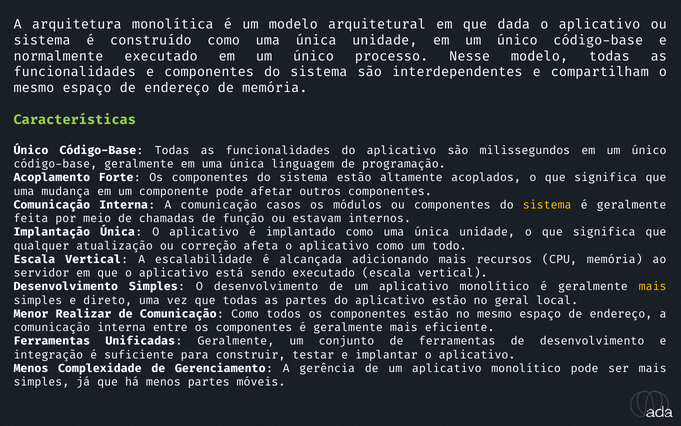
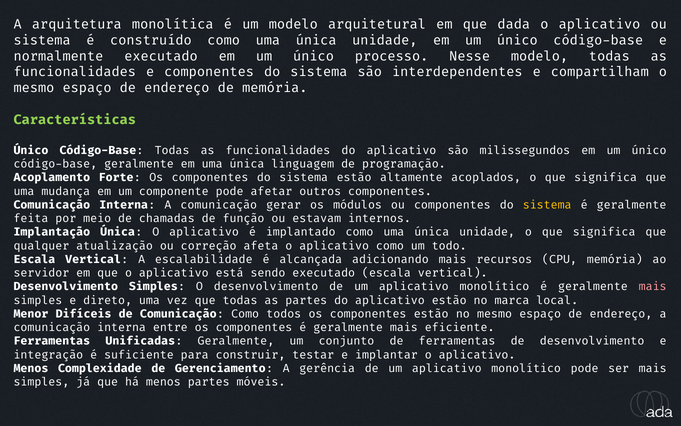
casos: casos -> gerar
mais at (653, 286) colour: yellow -> pink
geral: geral -> marca
Realizar: Realizar -> Difíceis
